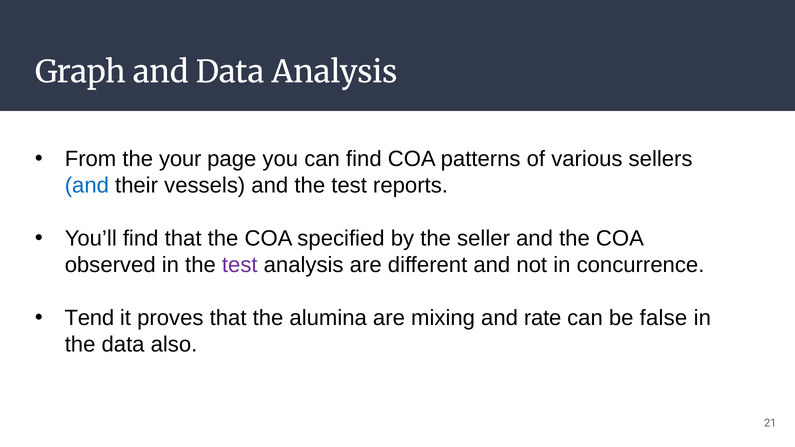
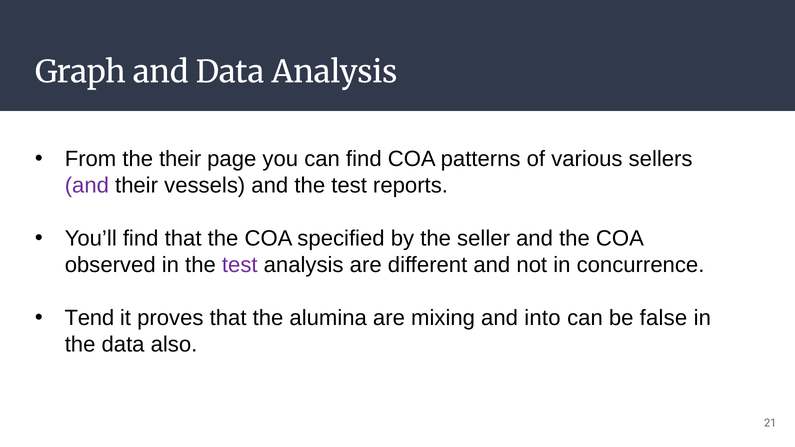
the your: your -> their
and at (87, 186) colour: blue -> purple
rate: rate -> into
